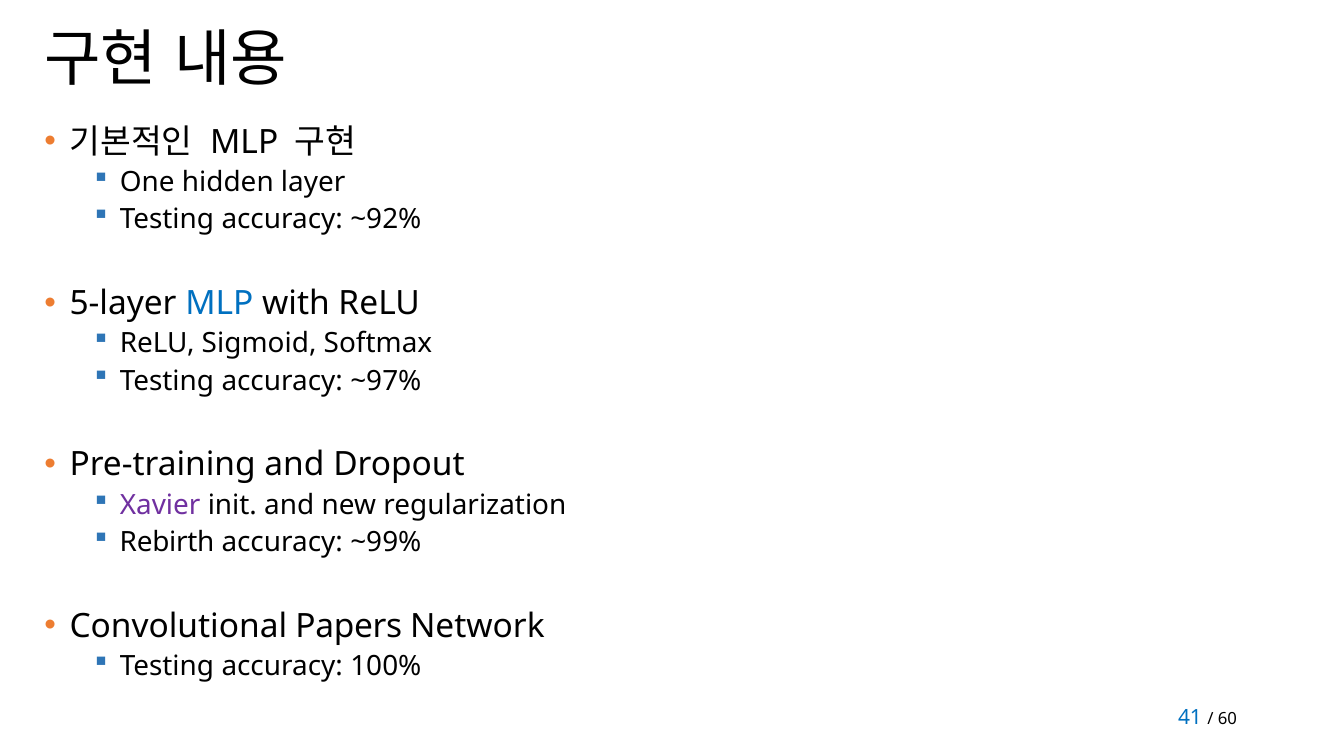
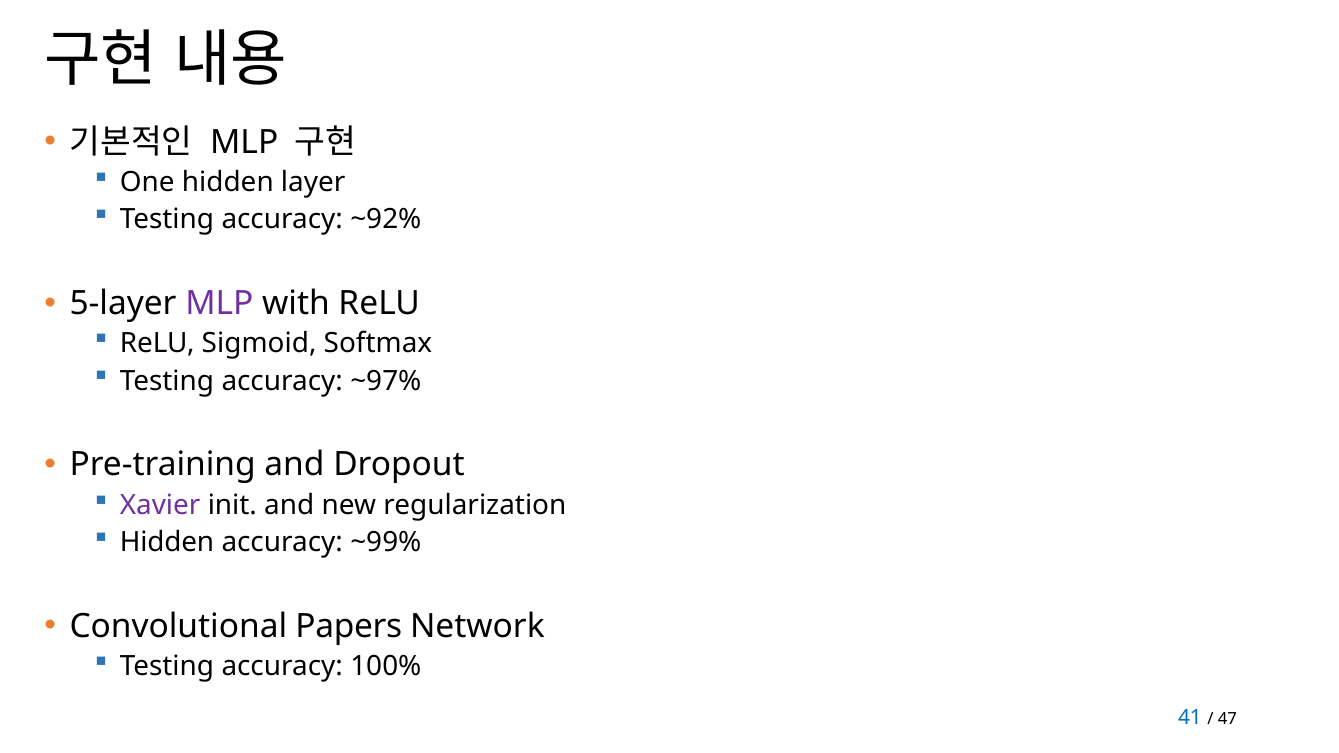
MLP at (219, 304) colour: blue -> purple
Rebirth at (167, 542): Rebirth -> Hidden
60: 60 -> 47
